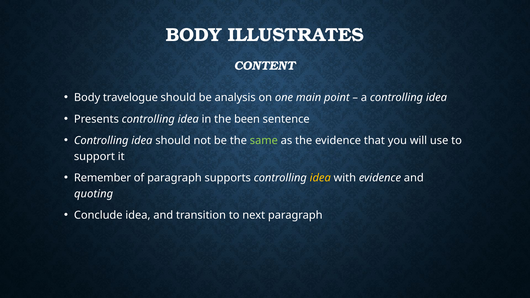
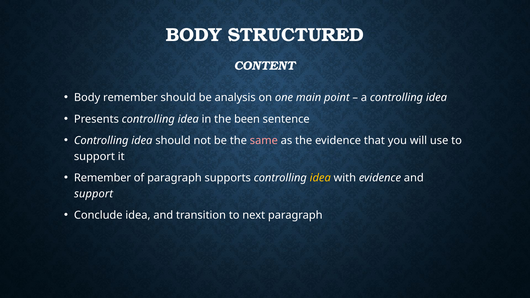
ILLUSTRATES: ILLUSTRATES -> STRUCTURED
Body travelogue: travelogue -> remember
same colour: light green -> pink
quoting at (94, 194): quoting -> support
